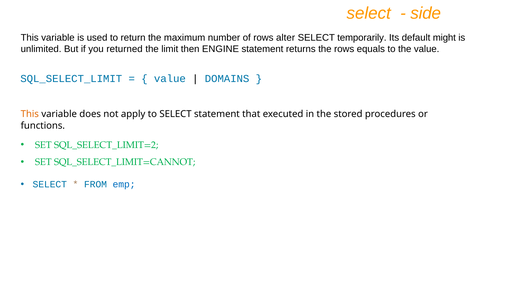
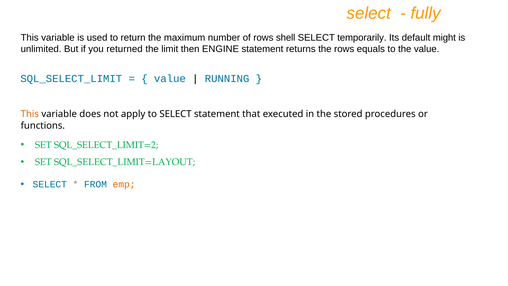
side: side -> fully
alter: alter -> shell
DOMAINS: DOMAINS -> RUNNING
SQL_SELECT_LIMIT=CANNOT: SQL_SELECT_LIMIT=CANNOT -> SQL_SELECT_LIMIT=LAYOUT
emp colour: blue -> orange
